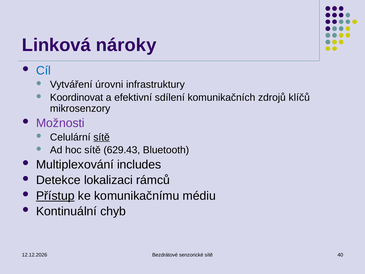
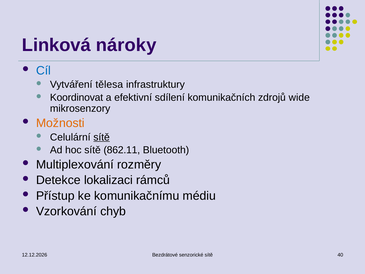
úrovni: úrovni -> tělesa
klíčů: klíčů -> wide
Možnosti colour: purple -> orange
629.43: 629.43 -> 862.11
includes: includes -> rozměry
Přístup underline: present -> none
Kontinuální: Kontinuální -> Vzorkování
